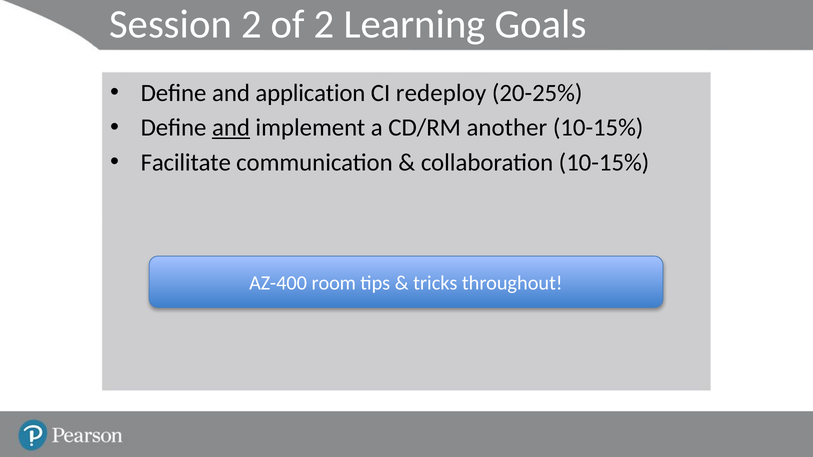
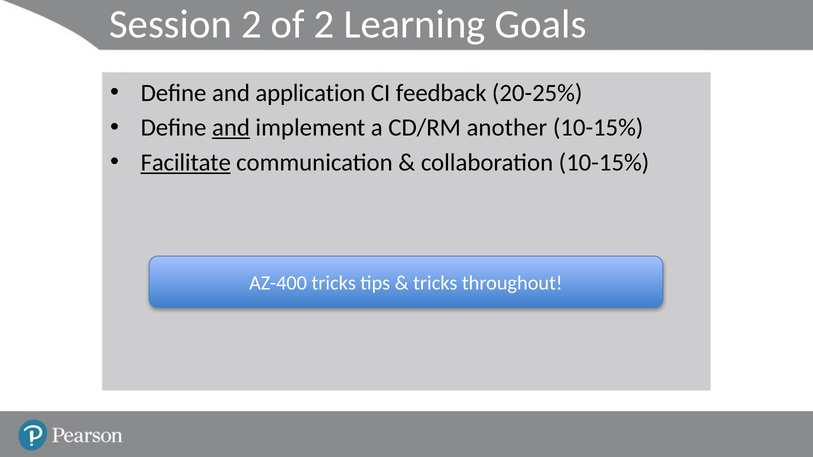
redeploy: redeploy -> feedback
Facilitate underline: none -> present
AZ-400 room: room -> tricks
